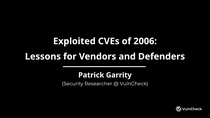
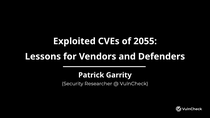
2006: 2006 -> 2055
